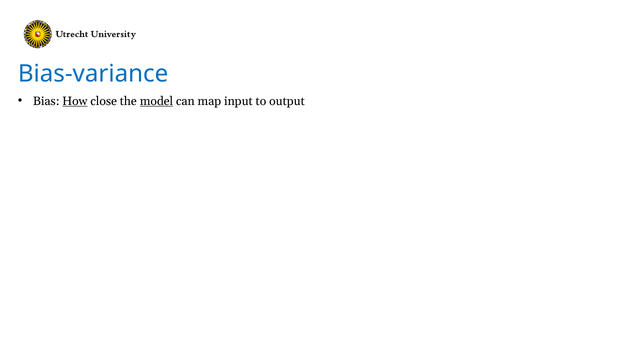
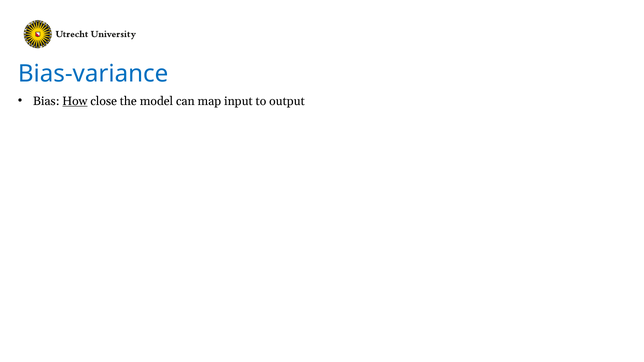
model underline: present -> none
